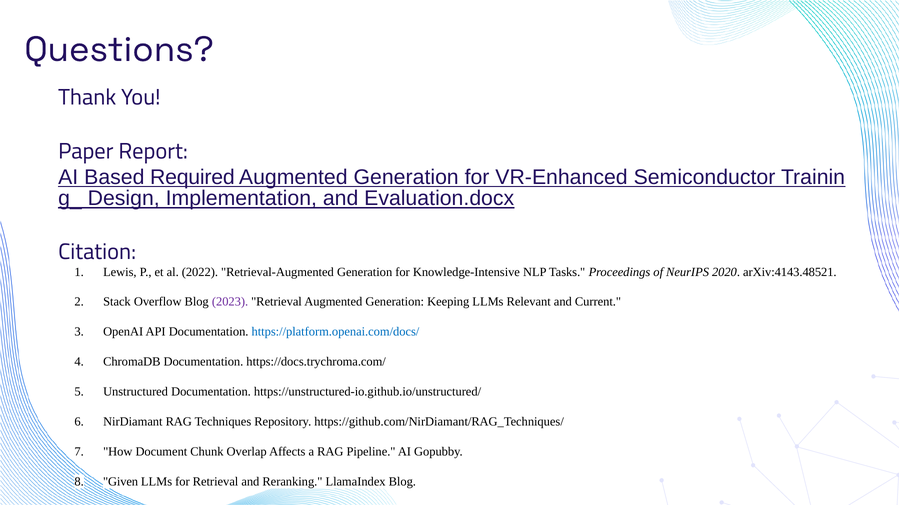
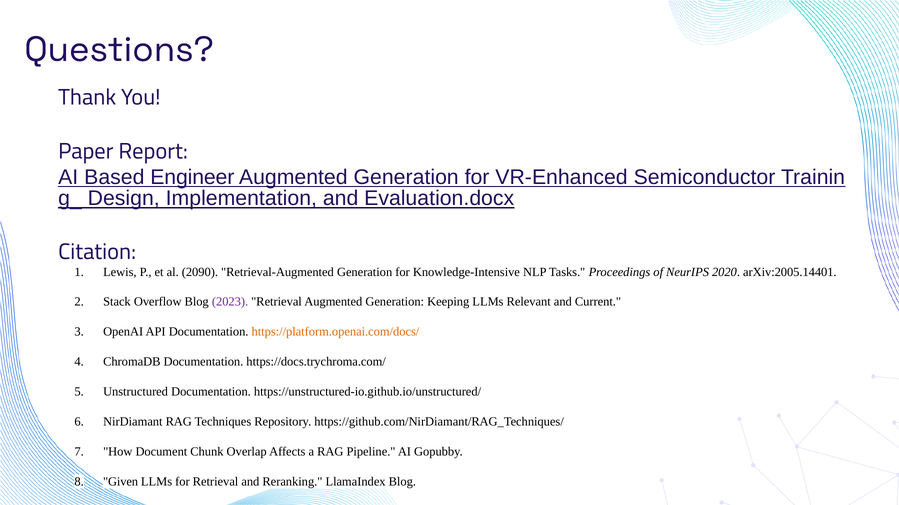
Required: Required -> Engineer
2022: 2022 -> 2090
arXiv:4143.48521: arXiv:4143.48521 -> arXiv:2005.14401
https://platform.openai.com/docs/ colour: blue -> orange
